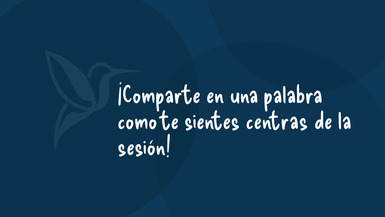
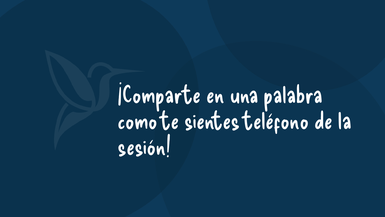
centras: centras -> teléfono
